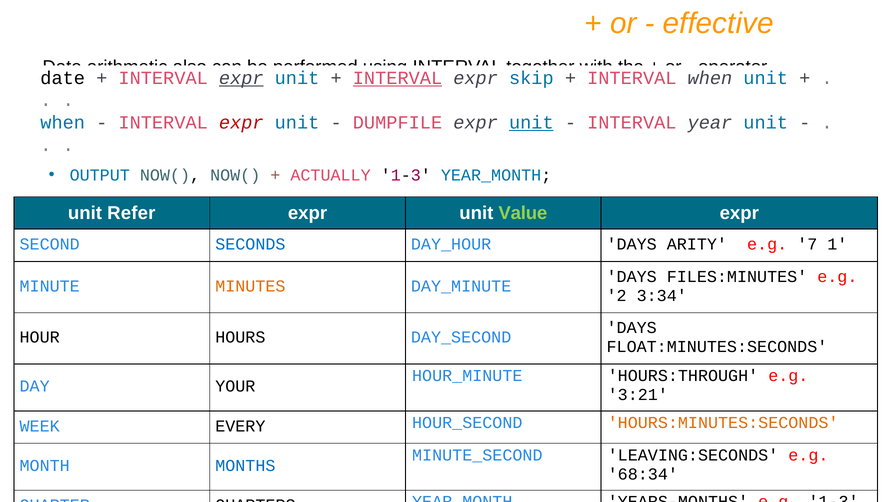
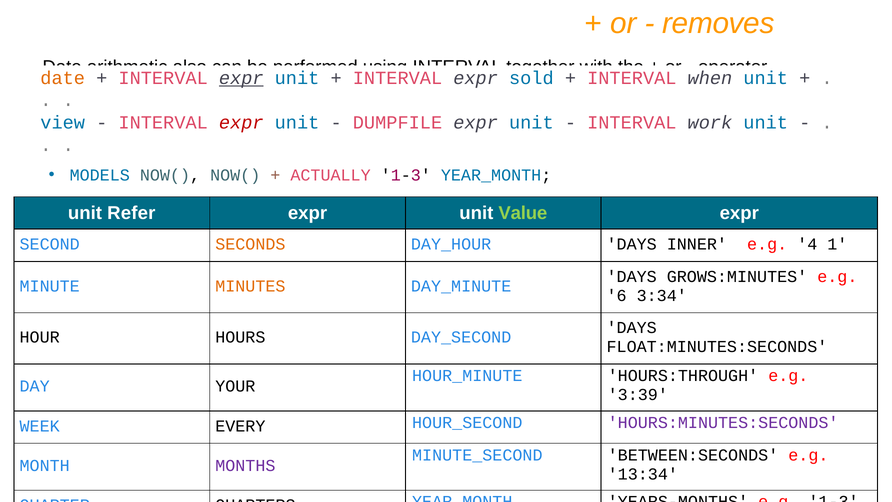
effective: effective -> removes
date at (63, 78) colour: black -> orange
INTERVAL at (398, 78) underline: present -> none
skip: skip -> sold
when at (63, 122): when -> view
unit at (531, 122) underline: present -> none
INTERVAL year: year -> work
OUTPUT: OUTPUT -> MODELS
SECONDS colour: blue -> orange
ARITY: ARITY -> INNER
7: 7 -> 4
FILES:MINUTES: FILES:MINUTES -> GROWS:MINUTES
2: 2 -> 6
3:21: 3:21 -> 3:39
HOURS:MINUTES:SECONDS colour: orange -> purple
LEAVING:SECONDS: LEAVING:SECONDS -> BETWEEN:SECONDS
MONTHS colour: blue -> purple
68:34: 68:34 -> 13:34
